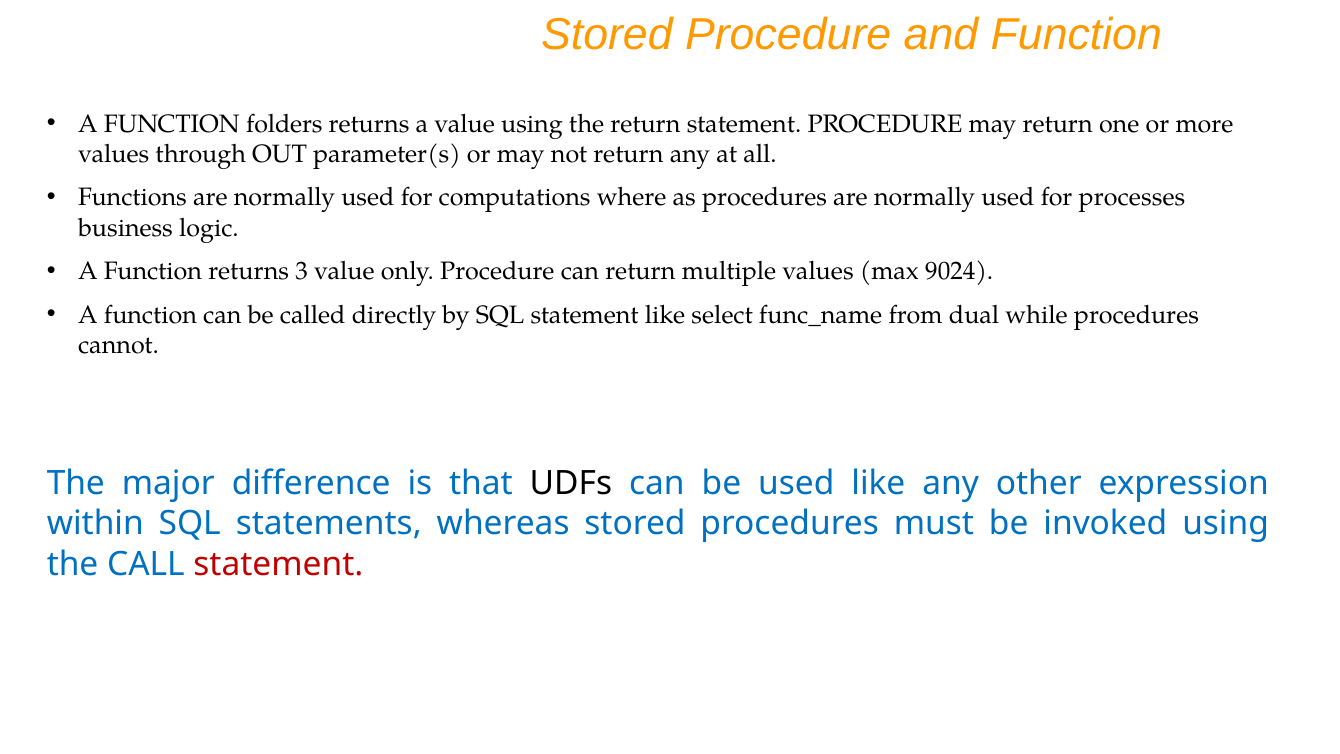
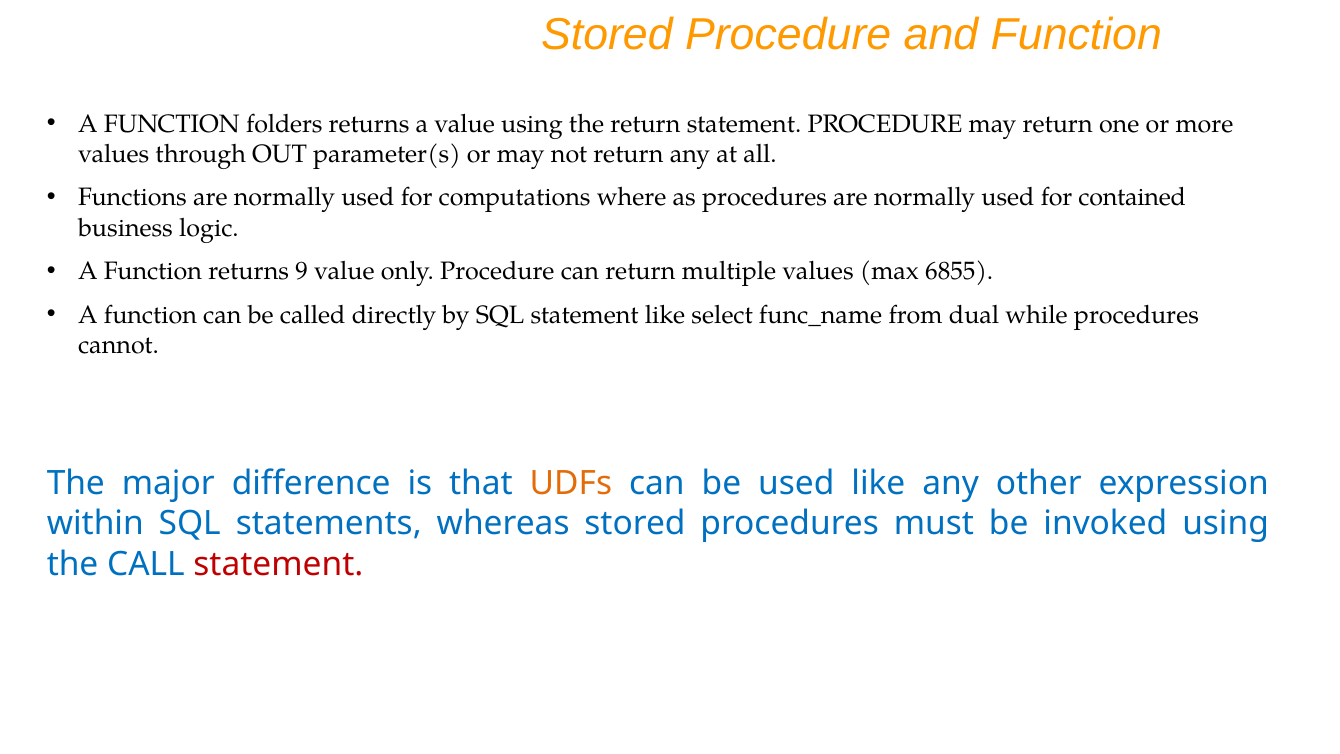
processes: processes -> contained
3: 3 -> 9
9024: 9024 -> 6855
UDFs colour: black -> orange
